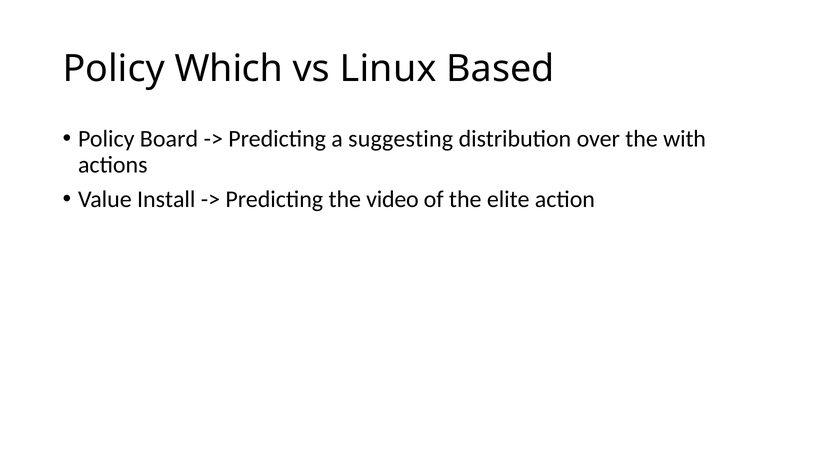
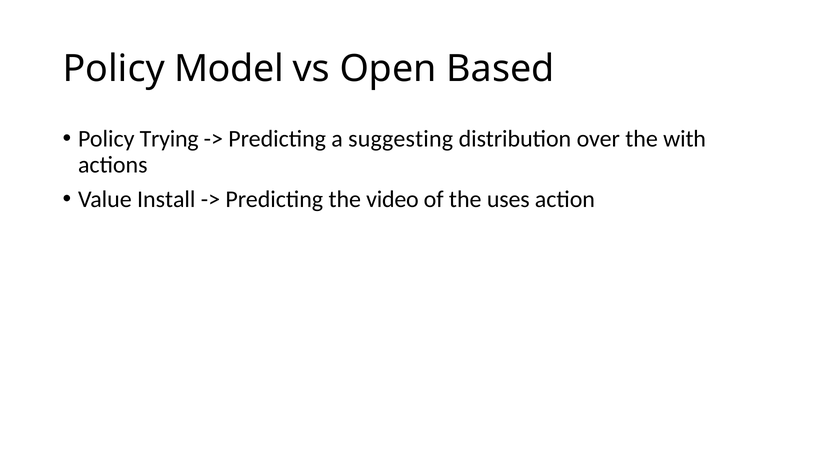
Which: Which -> Model
Linux: Linux -> Open
Board: Board -> Trying
elite: elite -> uses
